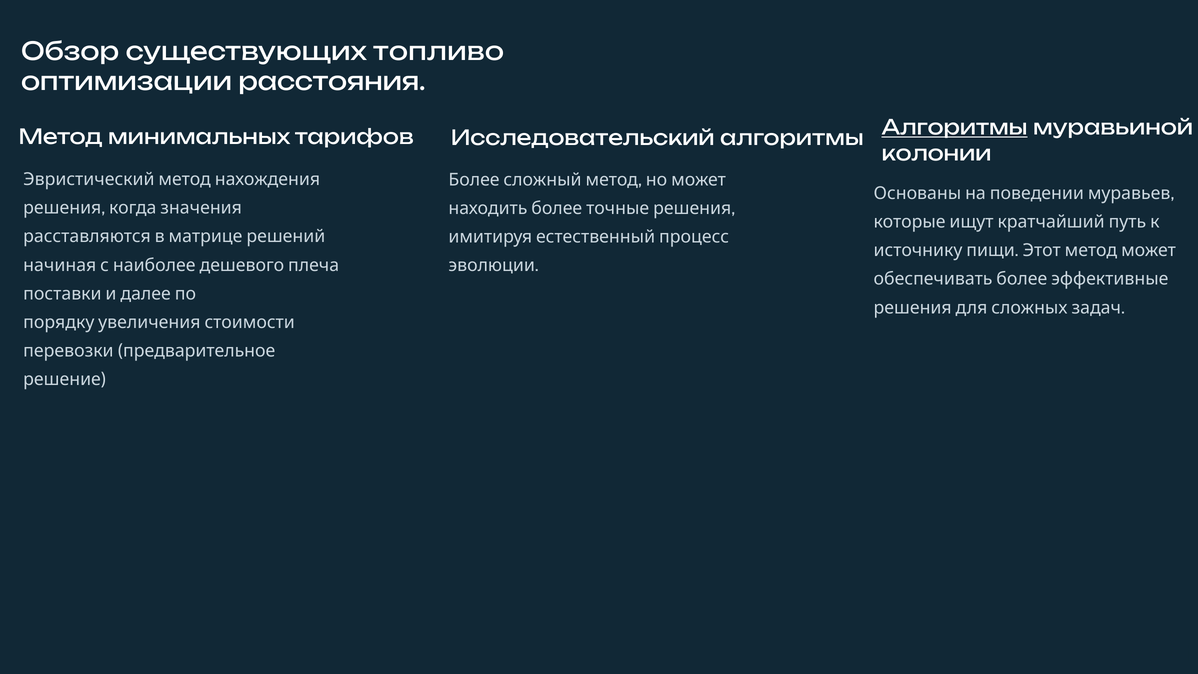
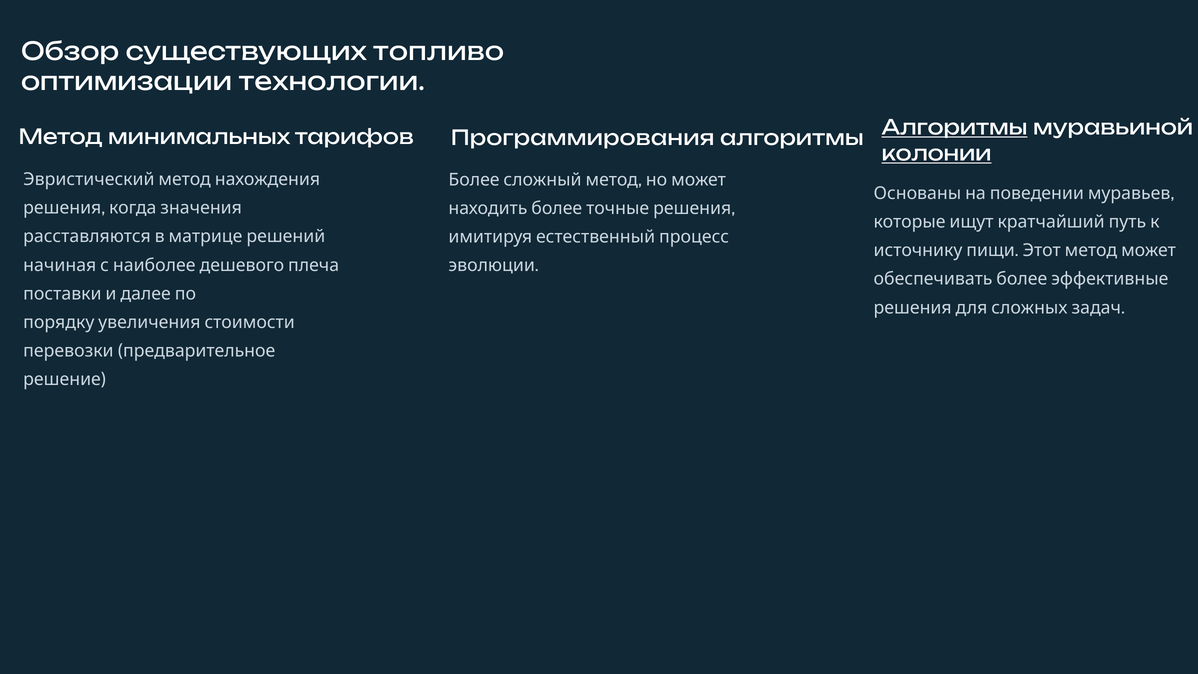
расстояния: расстояния -> технологии
Исследовательский: Исследовательский -> Программирования
колонии underline: none -> present
